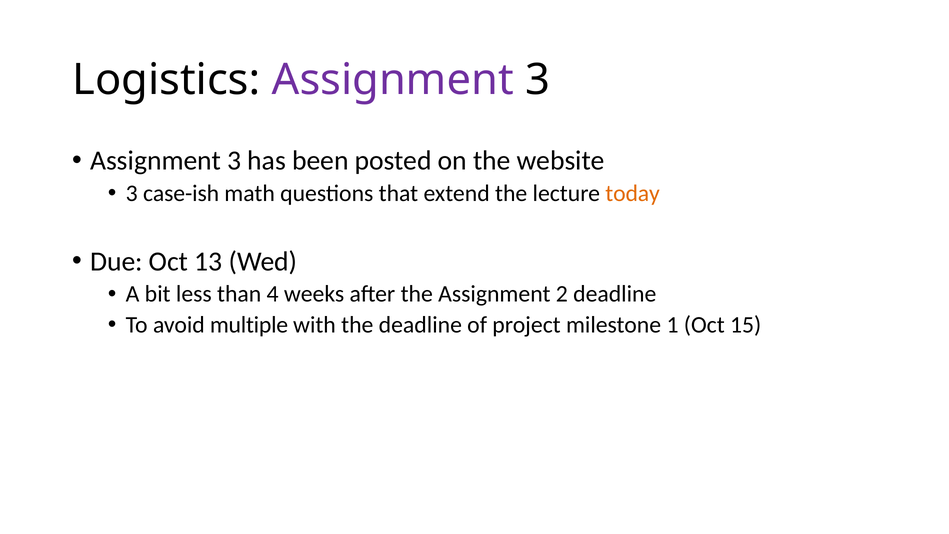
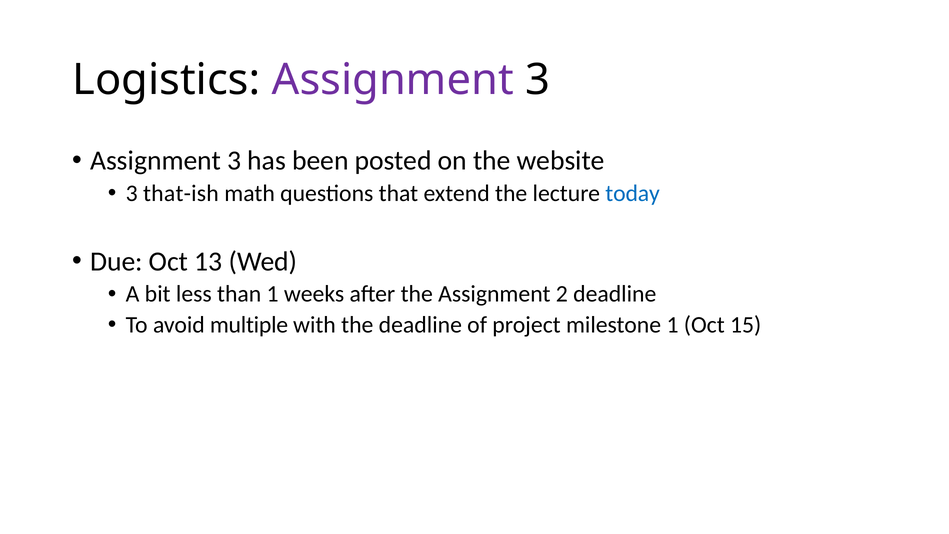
case-ish: case-ish -> that-ish
today colour: orange -> blue
than 4: 4 -> 1
